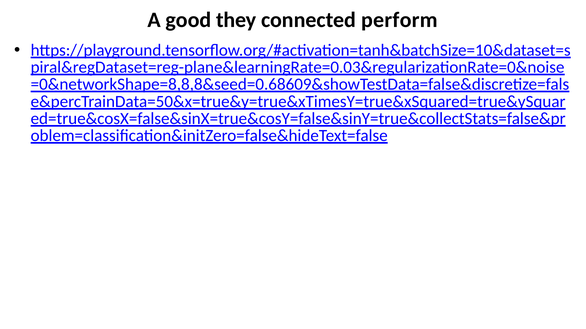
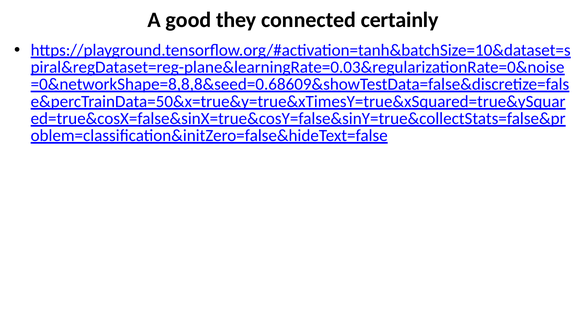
perform: perform -> certainly
